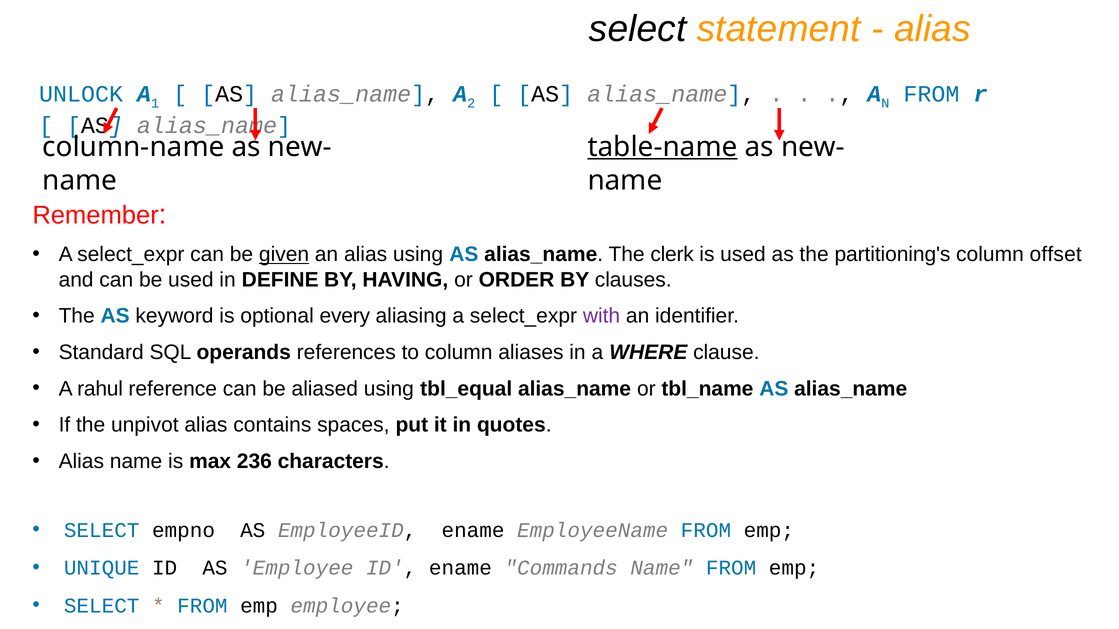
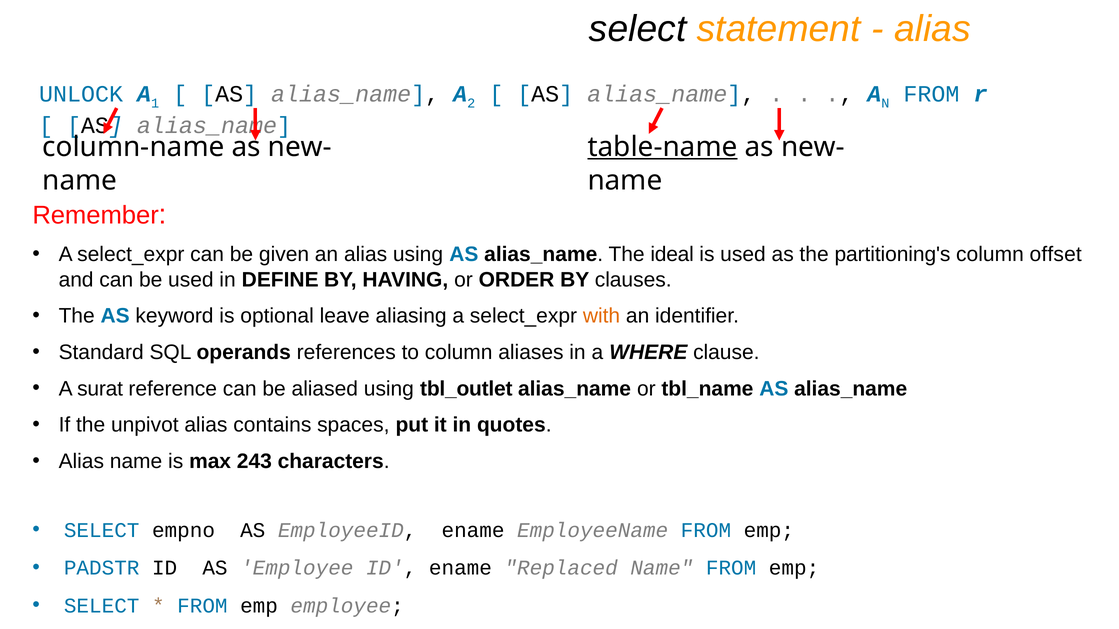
given underline: present -> none
clerk: clerk -> ideal
every: every -> leave
with colour: purple -> orange
rahul: rahul -> surat
tbl_equal: tbl_equal -> tbl_outlet
236: 236 -> 243
UNIQUE: UNIQUE -> PADSTR
Commands: Commands -> Replaced
